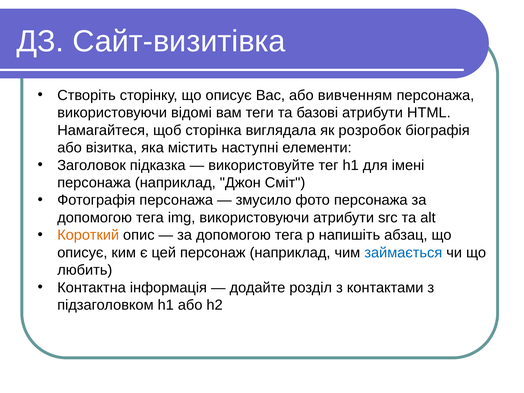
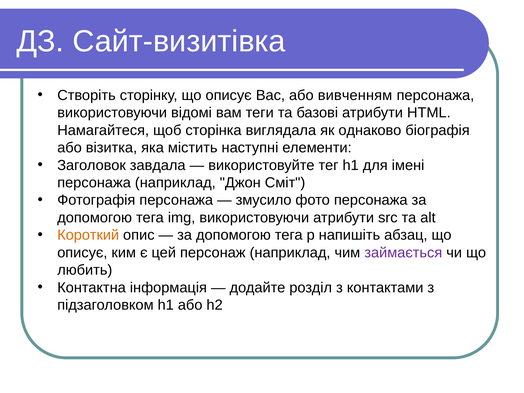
розробок: розробок -> однаково
підказка: підказка -> завдала
займається colour: blue -> purple
